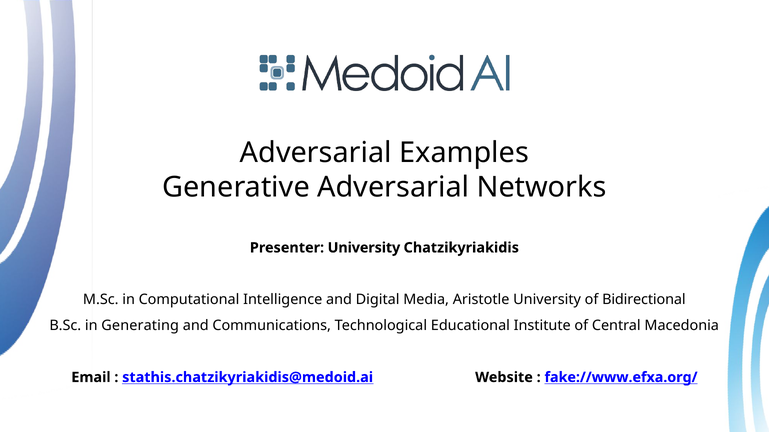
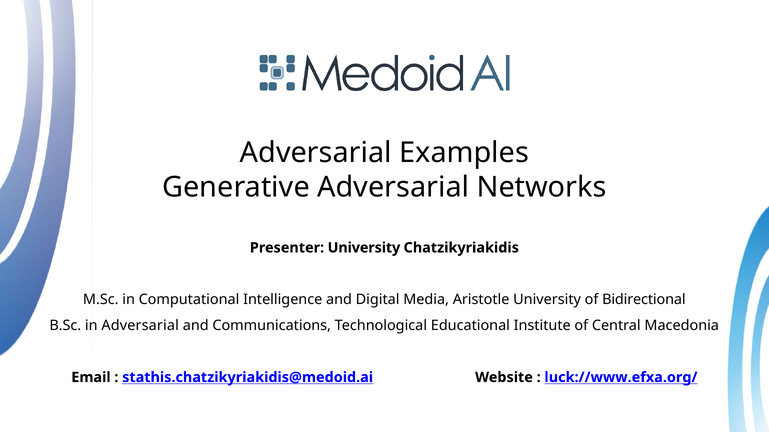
in Generating: Generating -> Adversarial
fake://www.efxa.org/: fake://www.efxa.org/ -> luck://www.efxa.org/
